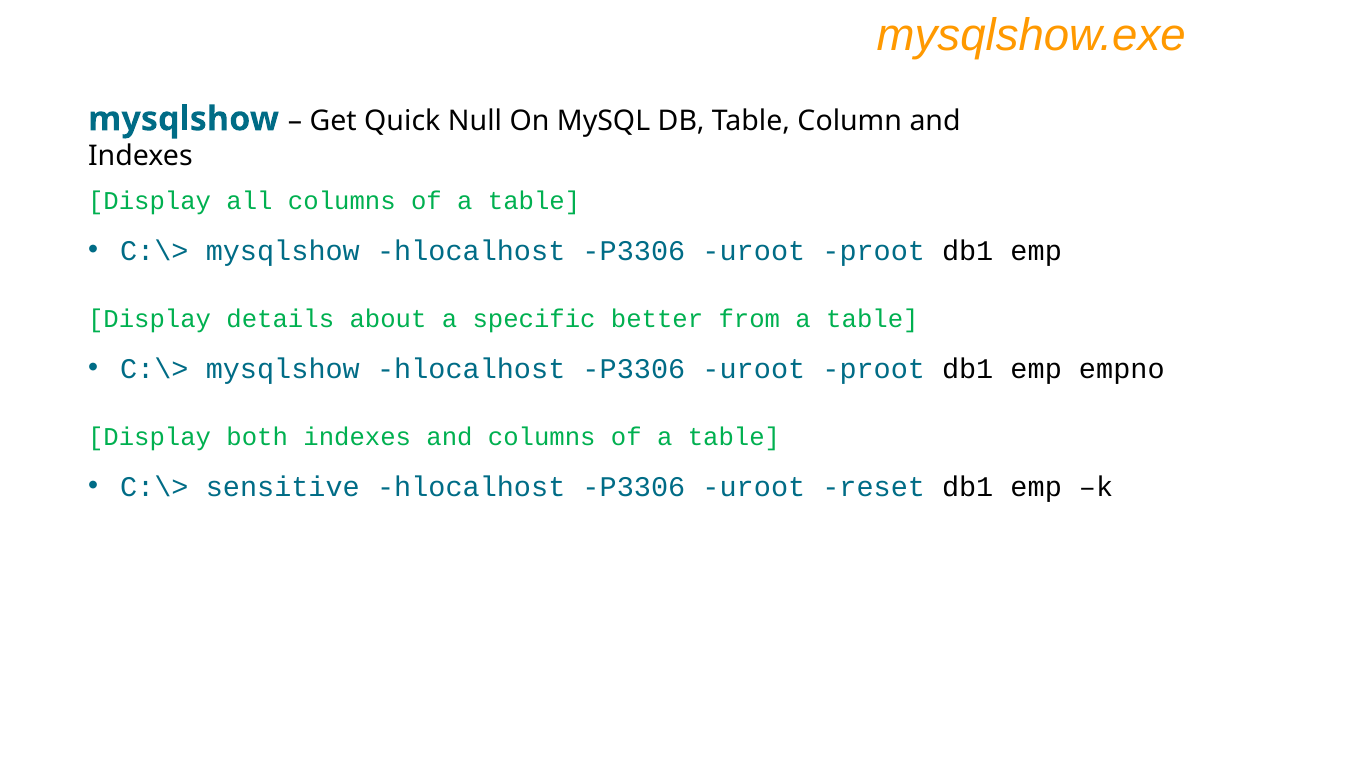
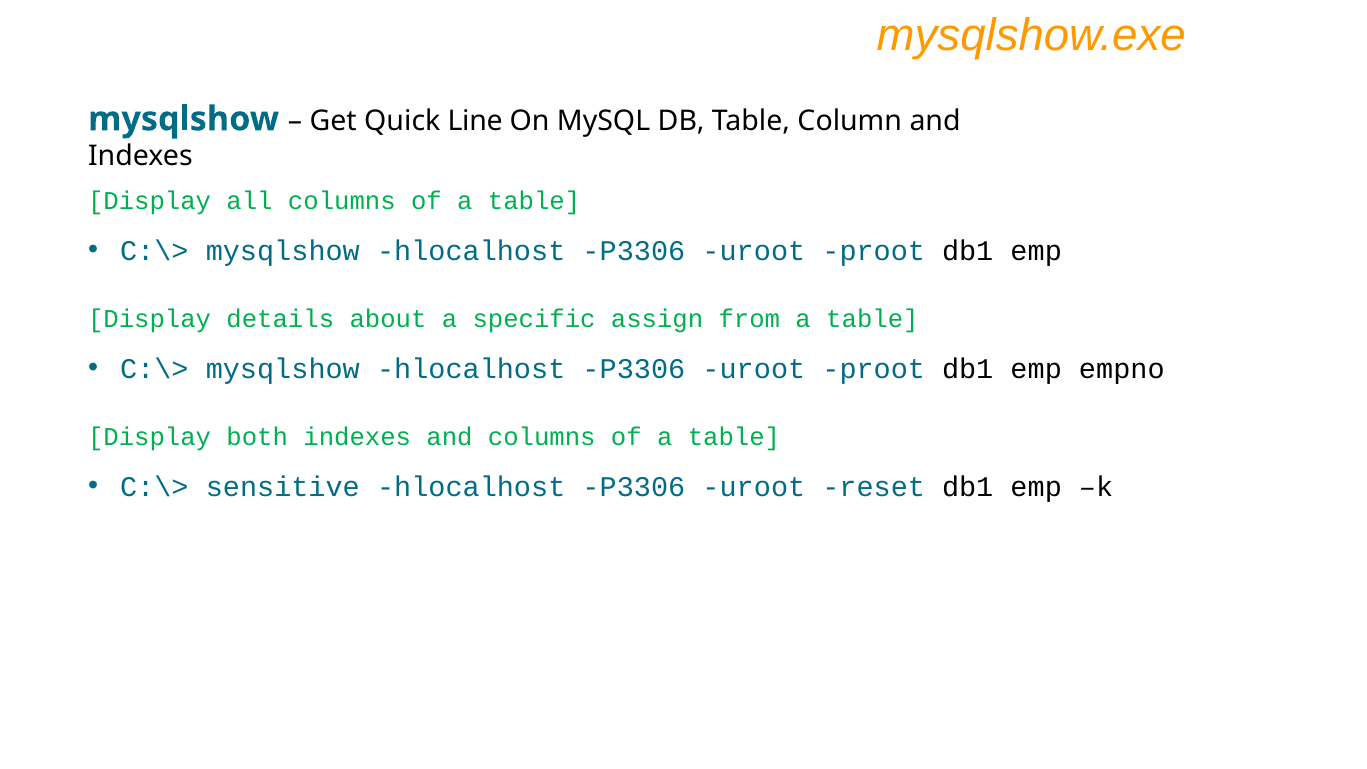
Null: Null -> Line
better: better -> assign
